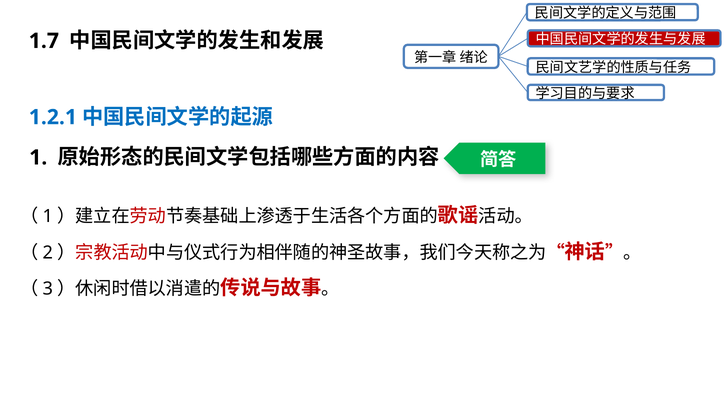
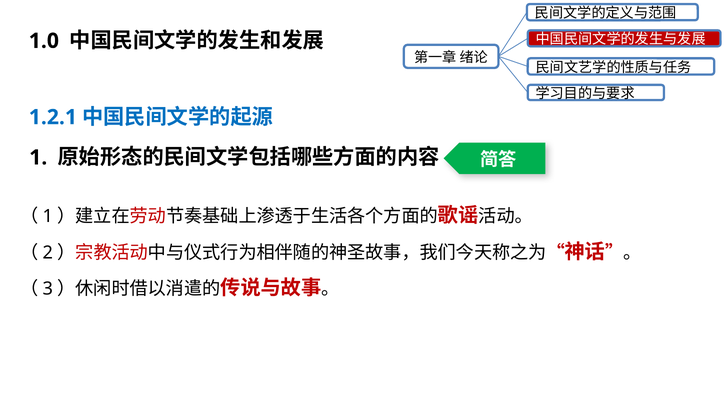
1.7: 1.7 -> 1.0
